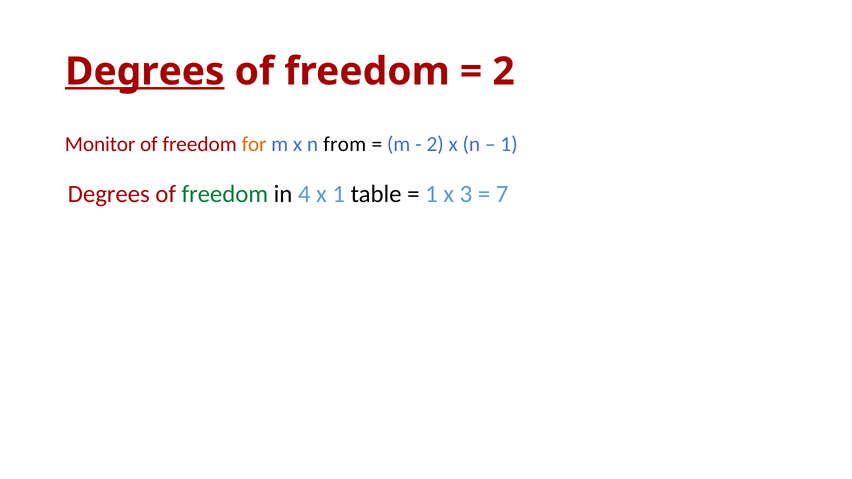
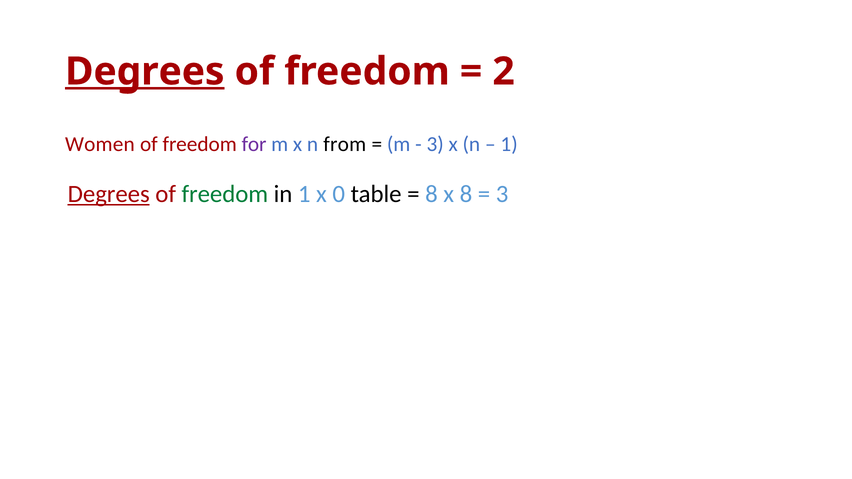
Monitor: Monitor -> Women
for colour: orange -> purple
2 at (435, 144): 2 -> 3
Degrees at (109, 194) underline: none -> present
in 4: 4 -> 1
x 1: 1 -> 0
1 at (431, 194): 1 -> 8
x 3: 3 -> 8
7 at (502, 194): 7 -> 3
